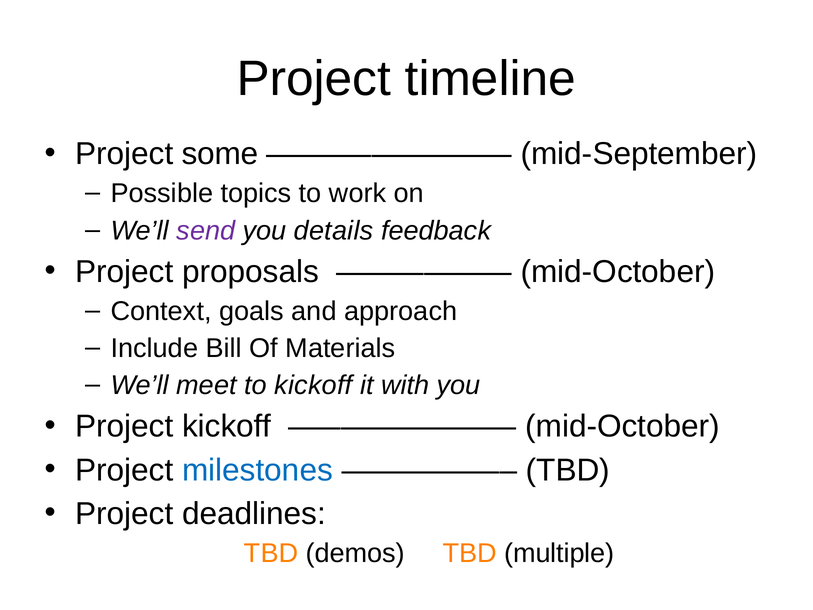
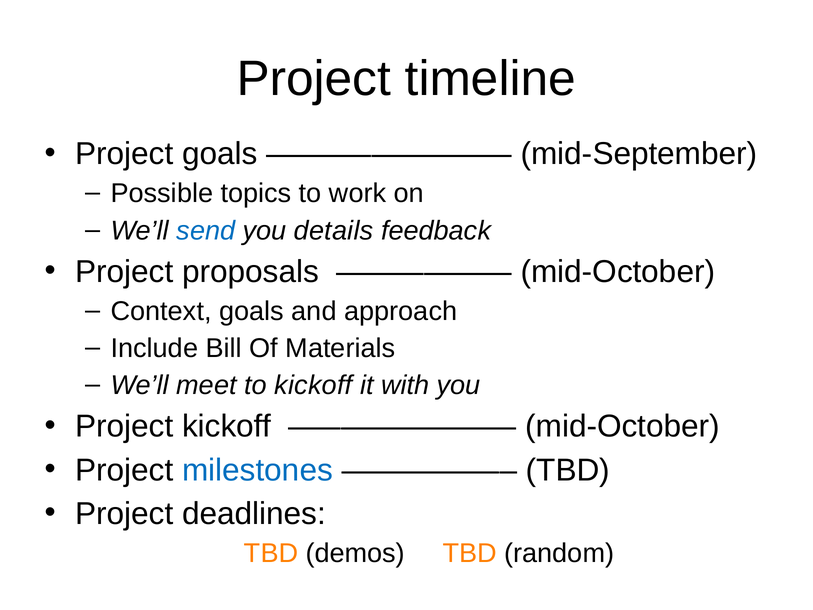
Project some: some -> goals
send colour: purple -> blue
multiple: multiple -> random
